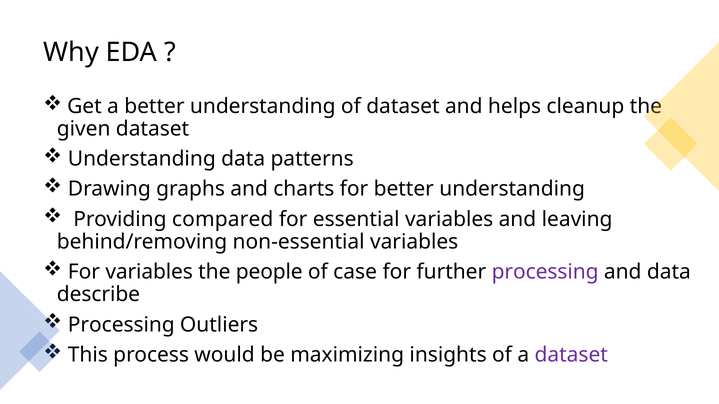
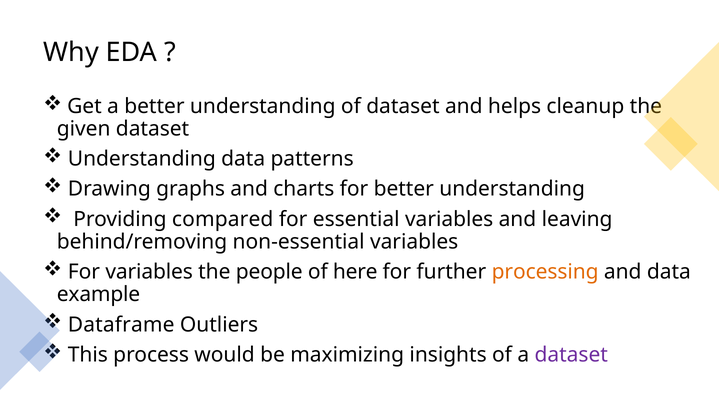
case: case -> here
processing at (545, 272) colour: purple -> orange
describe: describe -> example
Processing at (121, 325): Processing -> Dataframe
